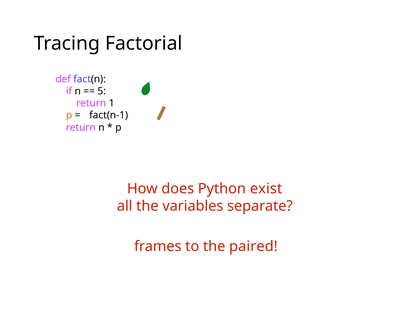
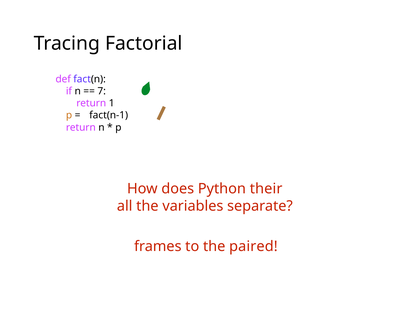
5: 5 -> 7
exist: exist -> their
